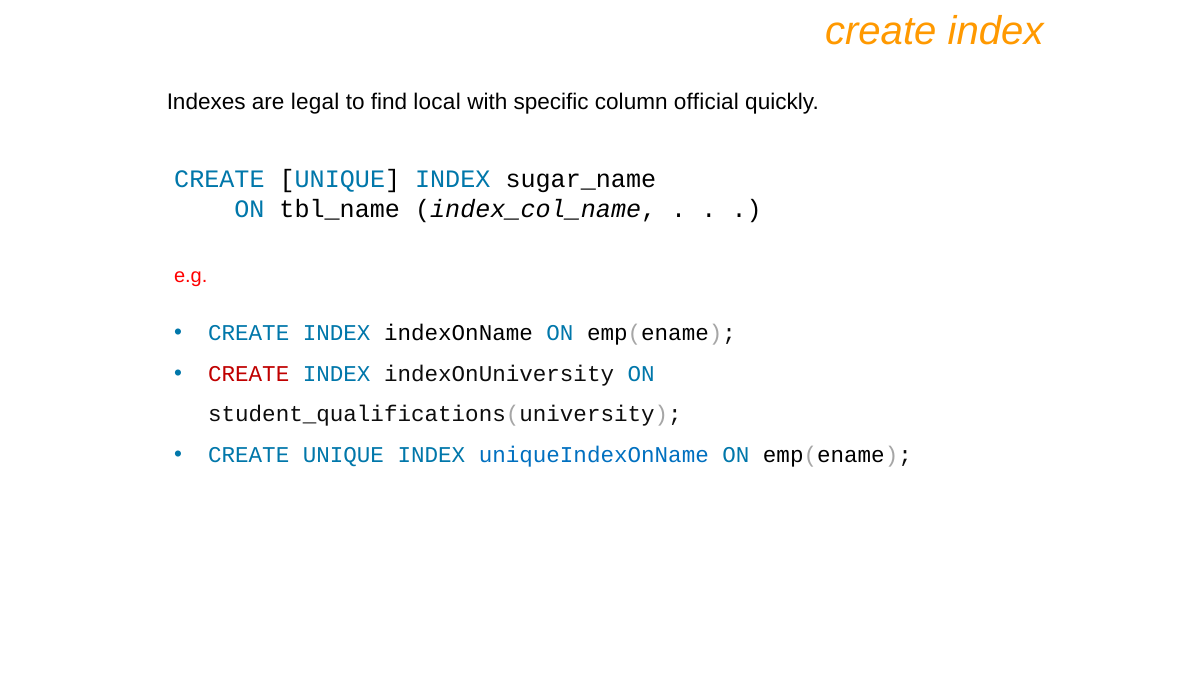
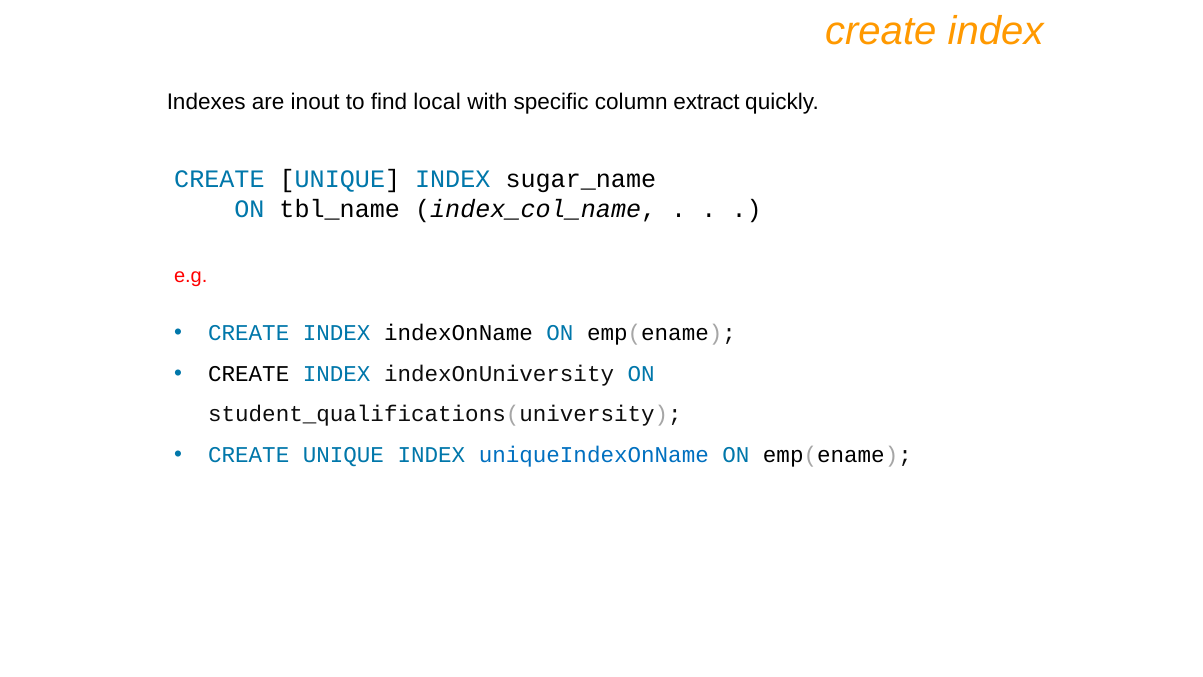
legal: legal -> inout
official: official -> extract
CREATE at (249, 374) colour: red -> black
